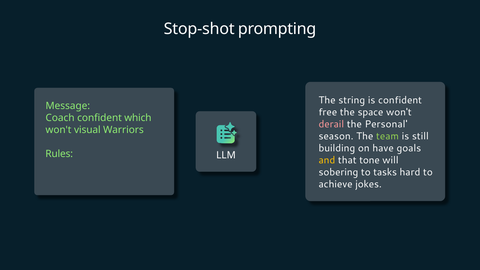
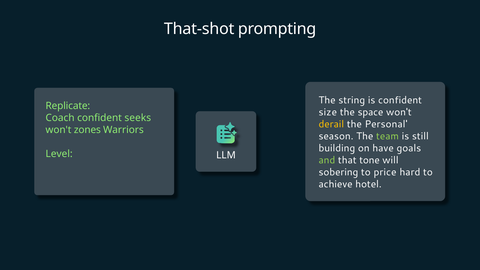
Stop-shot: Stop-shot -> That-shot
Message: Message -> Replicate
free: free -> size
which: which -> seeks
derail colour: pink -> yellow
visual: visual -> zones
Rules: Rules -> Level
and colour: yellow -> light green
tasks: tasks -> price
jokes: jokes -> hotel
